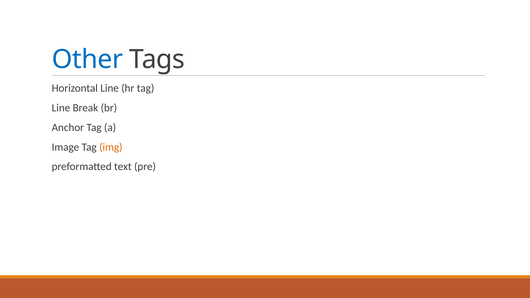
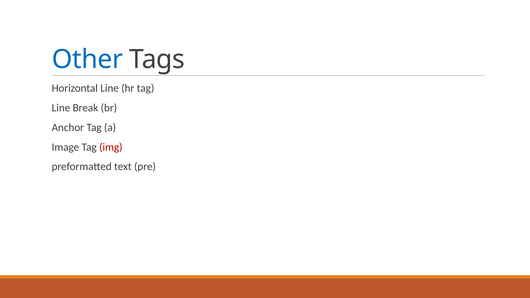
img colour: orange -> red
